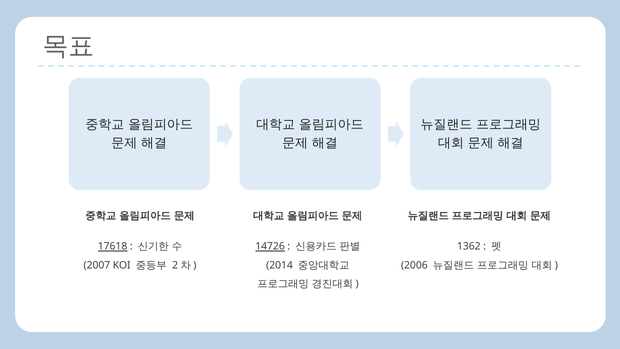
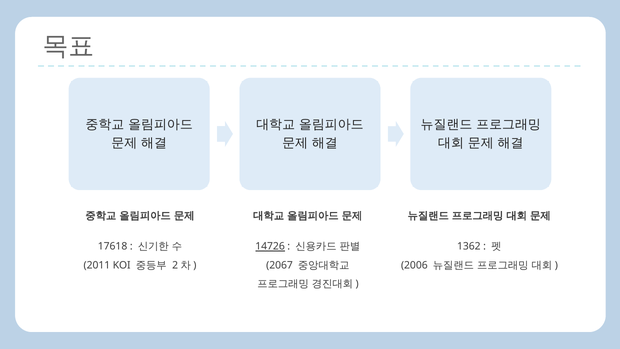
17618 underline: present -> none
2007: 2007 -> 2011
2014: 2014 -> 2067
